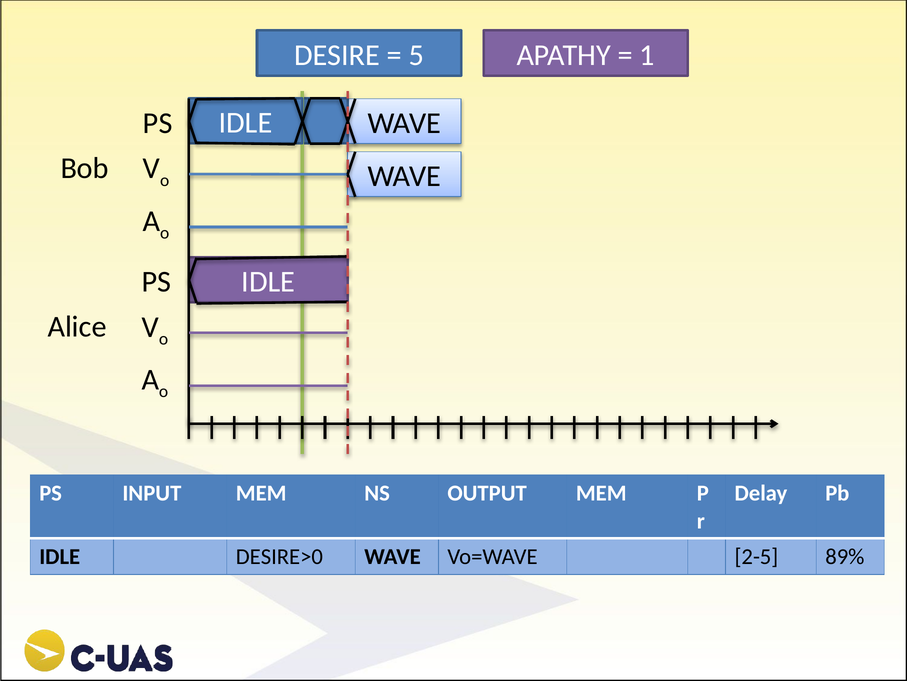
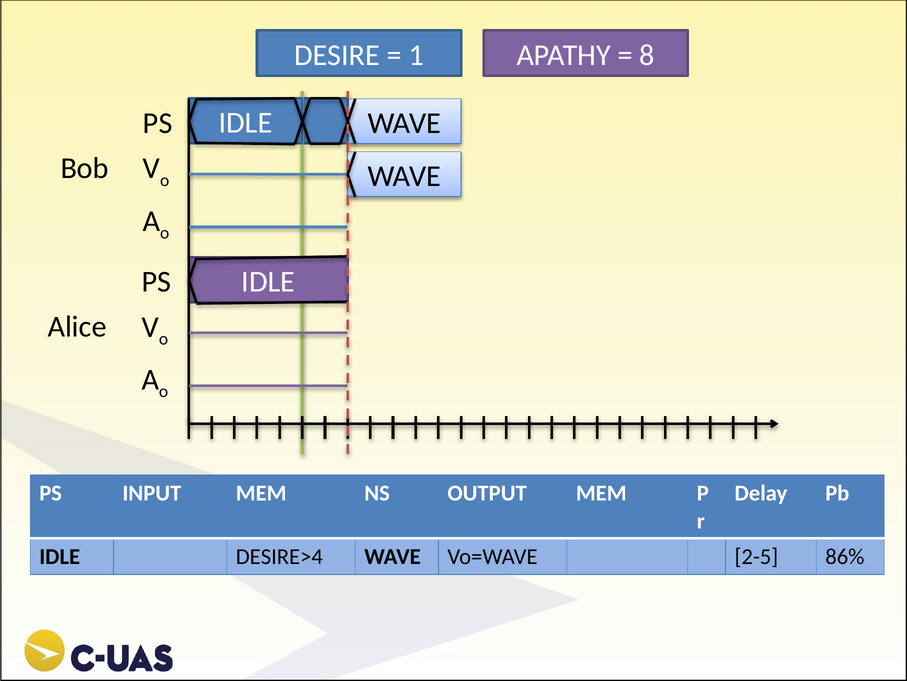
5: 5 -> 1
1: 1 -> 8
DESIRE>0: DESIRE>0 -> DESIRE>4
89%: 89% -> 86%
